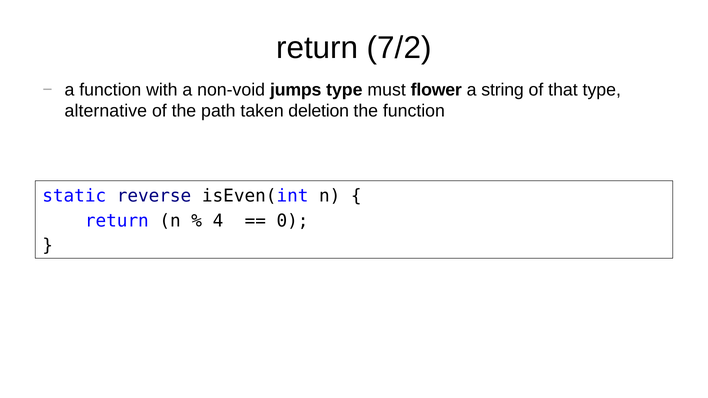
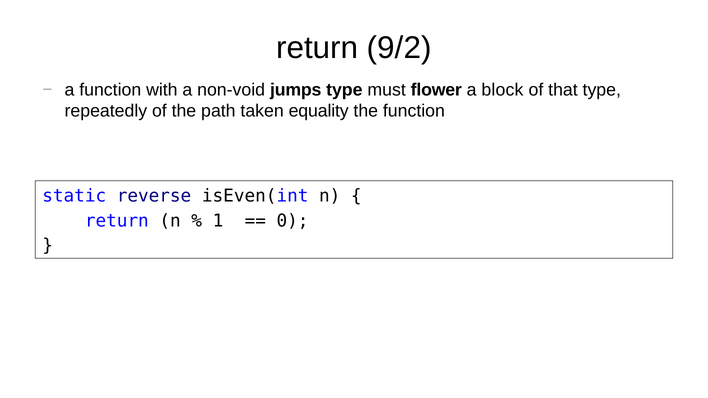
7/2: 7/2 -> 9/2
string: string -> block
alternative: alternative -> repeatedly
deletion: deletion -> equality
4: 4 -> 1
